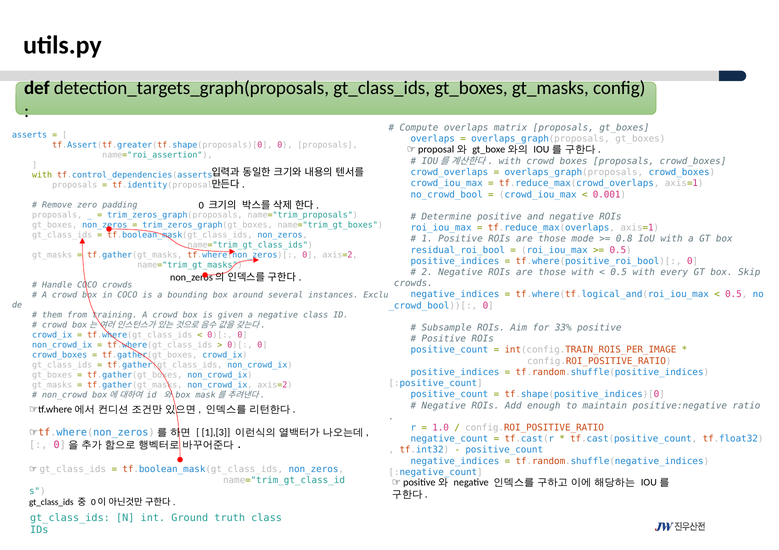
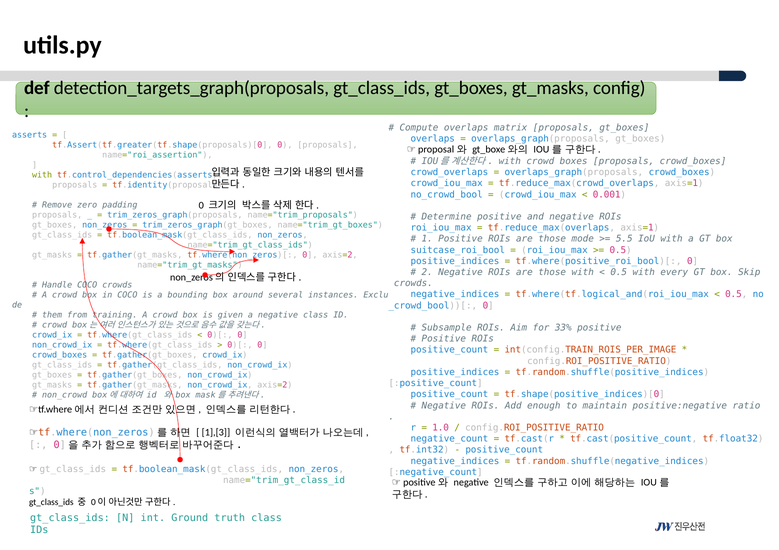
0.8: 0.8 -> 5.5
residual_roi_bool: residual_roi_bool -> suitcase_roi_bool
